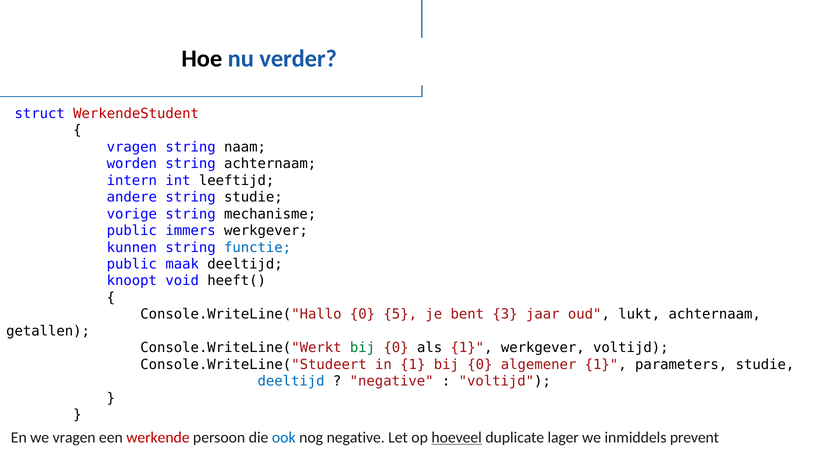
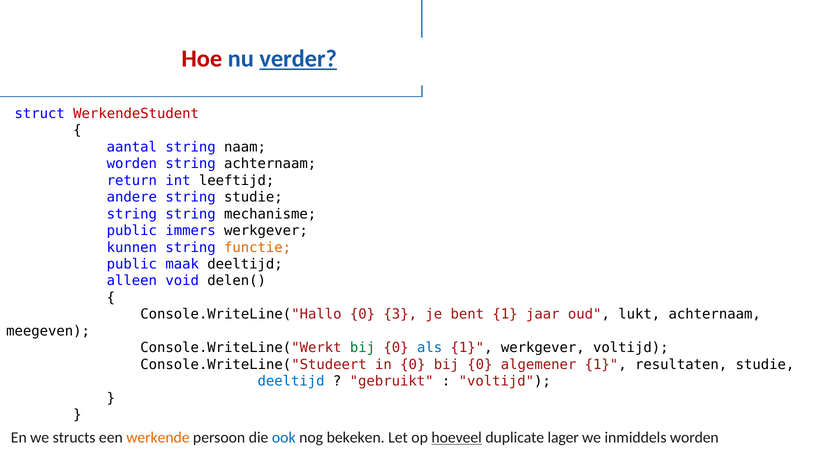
Hoe colour: black -> red
verder underline: none -> present
vragen at (132, 147): vragen -> aantal
intern: intern -> return
vorige at (132, 214): vorige -> string
functie colour: blue -> orange
knoopt: knoopt -> alleen
heeft(: heeft( -> delen(
5: 5 -> 3
bent 3: 3 -> 1
getallen: getallen -> meegeven
als colour: black -> blue
in 1: 1 -> 0
parameters: parameters -> resultaten
negative at (392, 382): negative -> gebruikt
we vragen: vragen -> structs
werkende colour: red -> orange
nog negative: negative -> bekeken
inmiddels prevent: prevent -> worden
